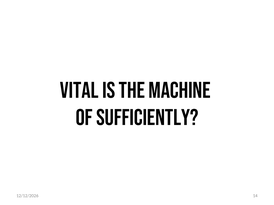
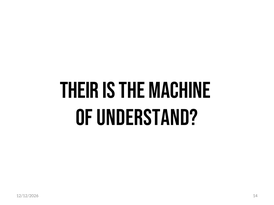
VITAL: VITAL -> THEIR
SUFFICIENTLY: SUFFICIENTLY -> UNDERSTAND
